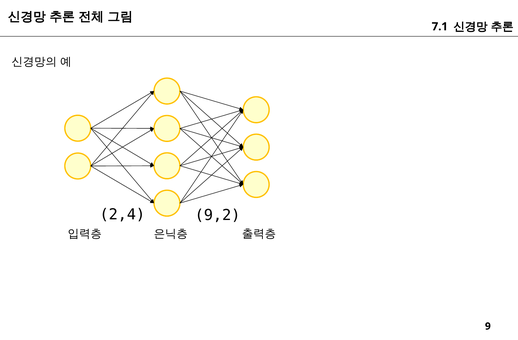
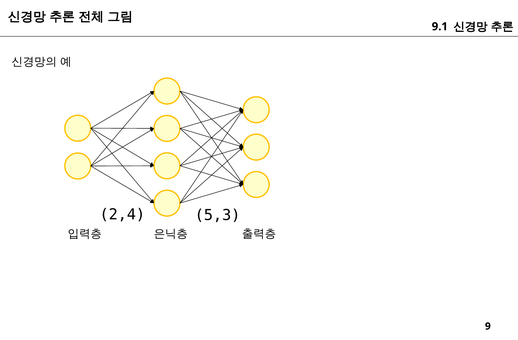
7.1: 7.1 -> 9.1
9,2: 9,2 -> 5,3
